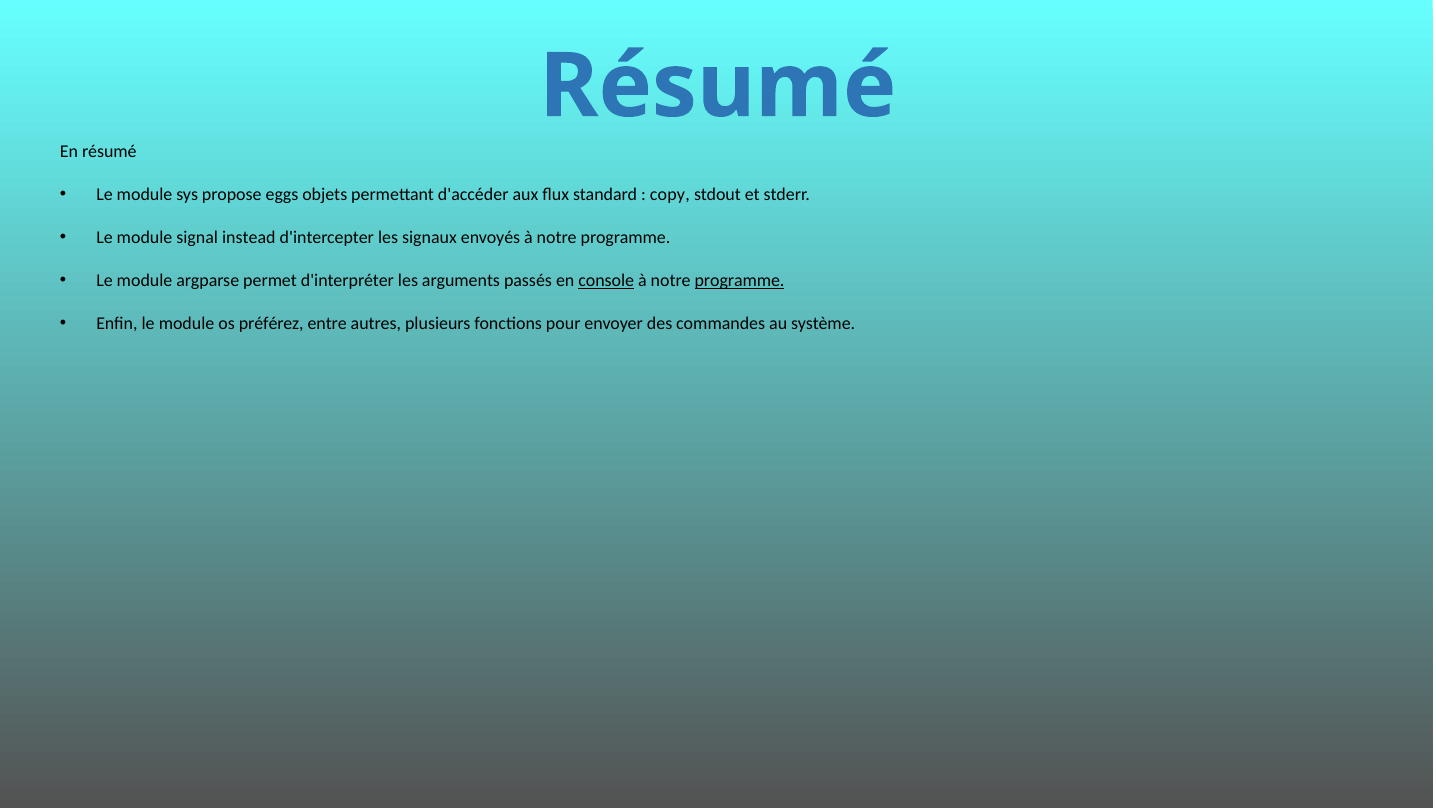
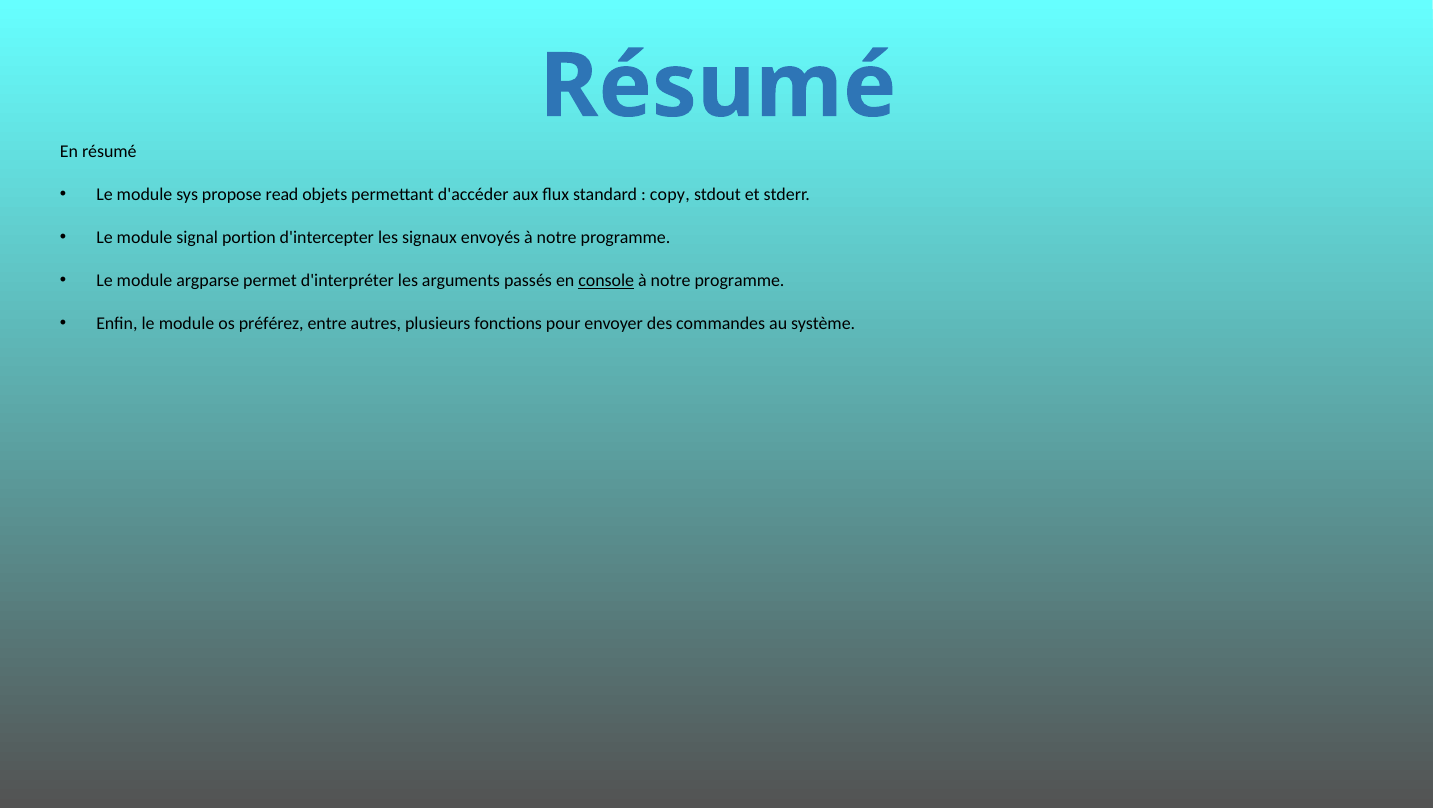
eggs: eggs -> read
instead: instead -> portion
programme at (740, 281) underline: present -> none
